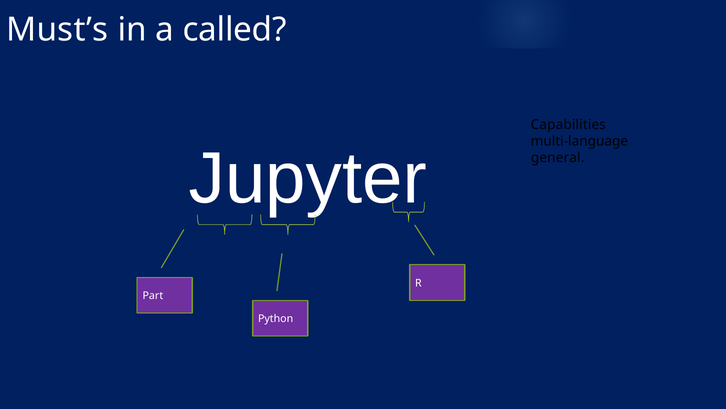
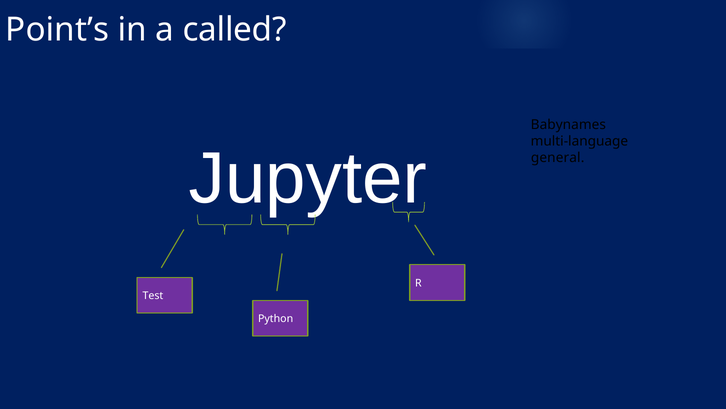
Must’s: Must’s -> Point’s
Capabilities: Capabilities -> Babynames
Part: Part -> Test
